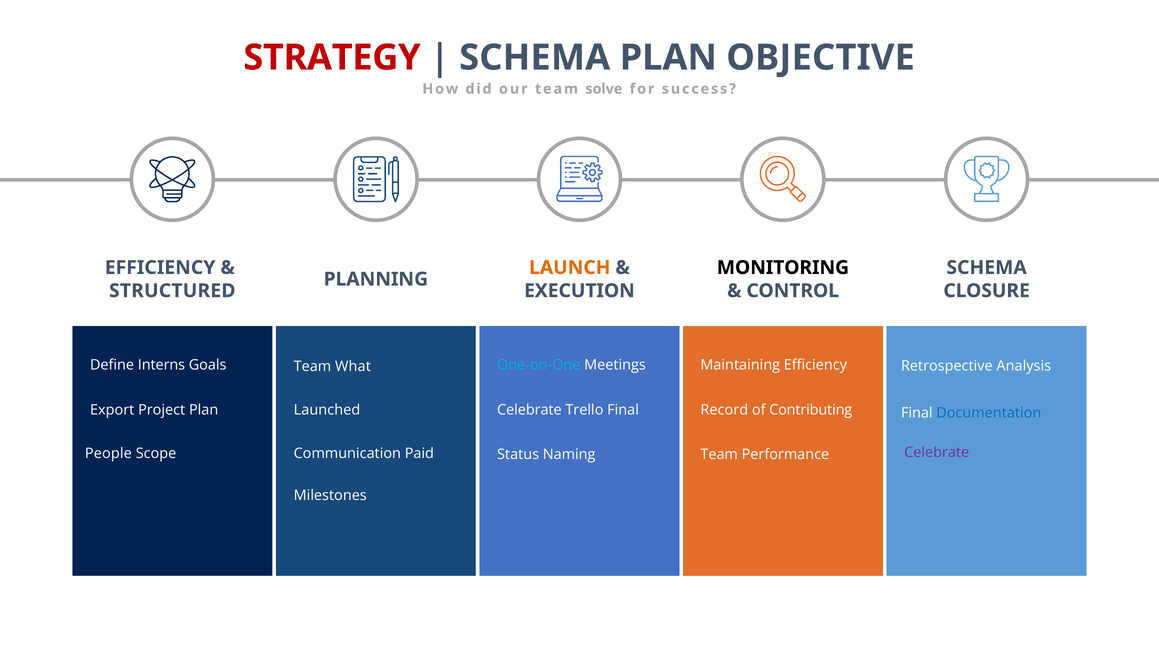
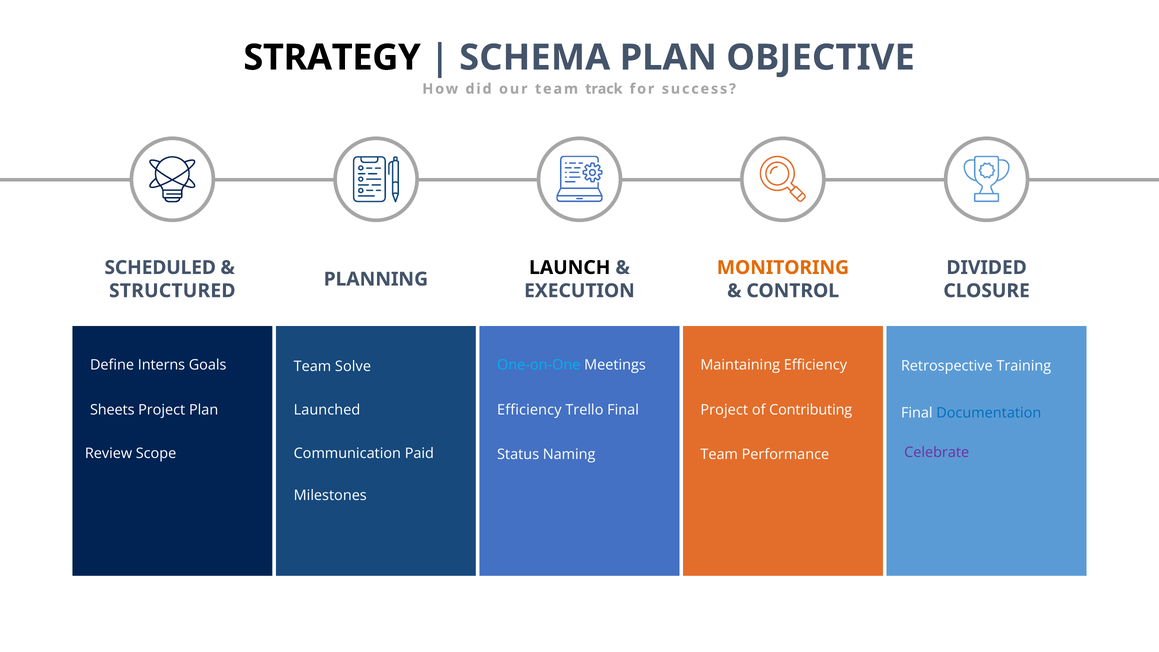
STRATEGY colour: red -> black
solve: solve -> track
EFFICIENCY at (160, 268): EFFICIENCY -> SCHEDULED
LAUNCH colour: orange -> black
MONITORING colour: black -> orange
SCHEMA at (987, 268): SCHEMA -> DIVIDED
What: What -> Solve
Analysis: Analysis -> Training
Export: Export -> Sheets
Celebrate at (529, 410): Celebrate -> Efficiency
Record at (724, 410): Record -> Project
People: People -> Review
